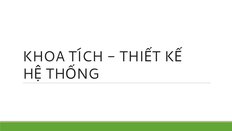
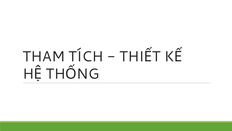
KHOA: KHOA -> THAM
